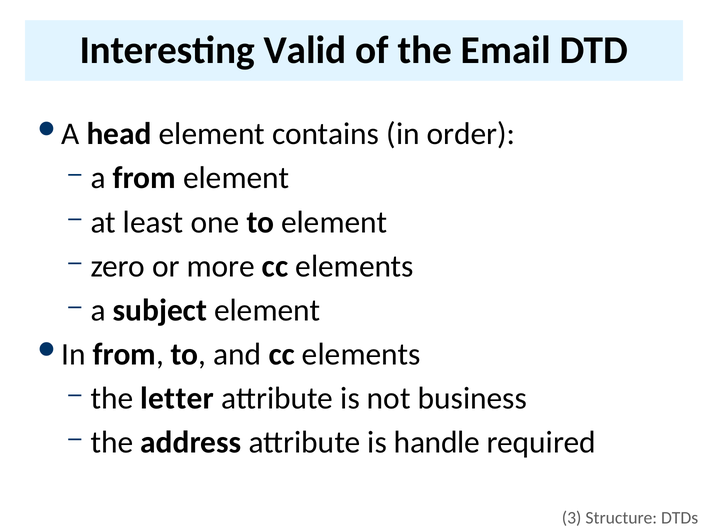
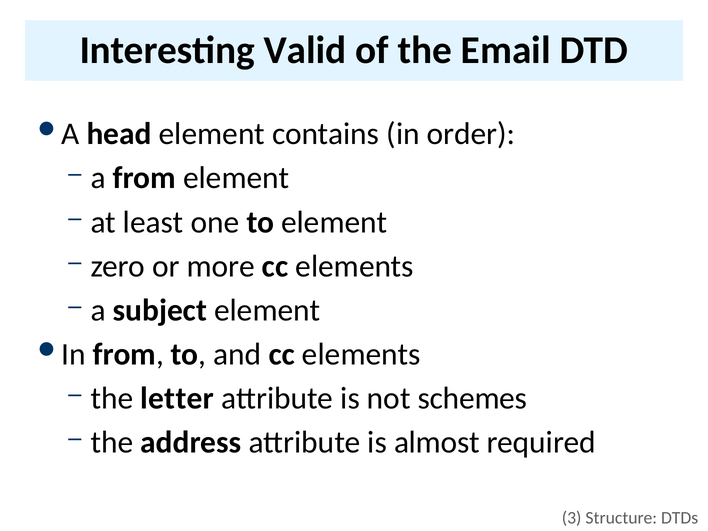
business: business -> schemes
handle: handle -> almost
